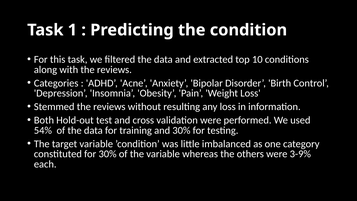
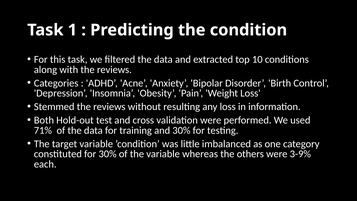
54%: 54% -> 71%
